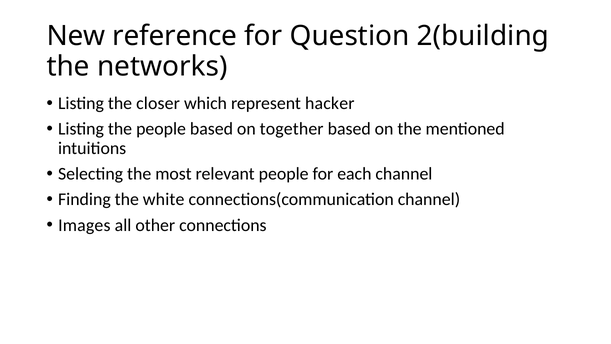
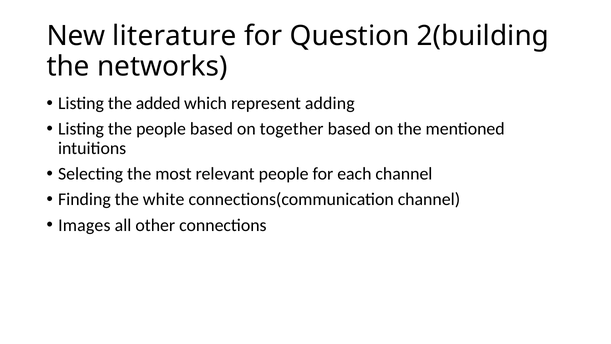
reference: reference -> literature
closer: closer -> added
hacker: hacker -> adding
